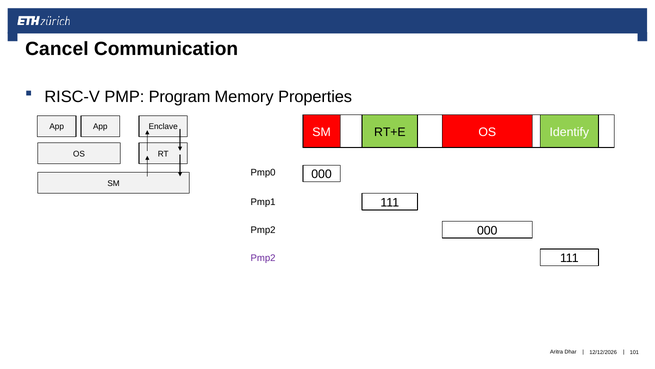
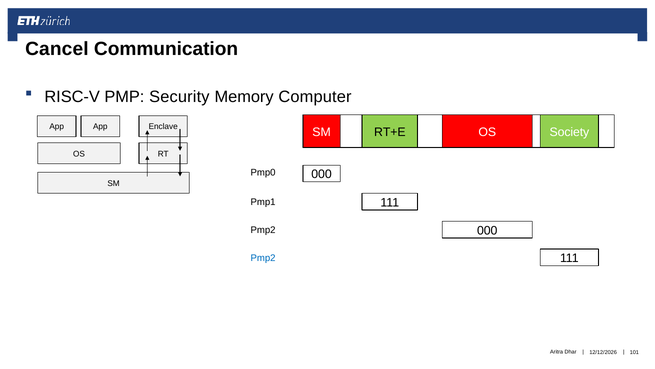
Program: Program -> Security
Properties: Properties -> Computer
Identify: Identify -> Society
Pmp2 at (263, 258) colour: purple -> blue
